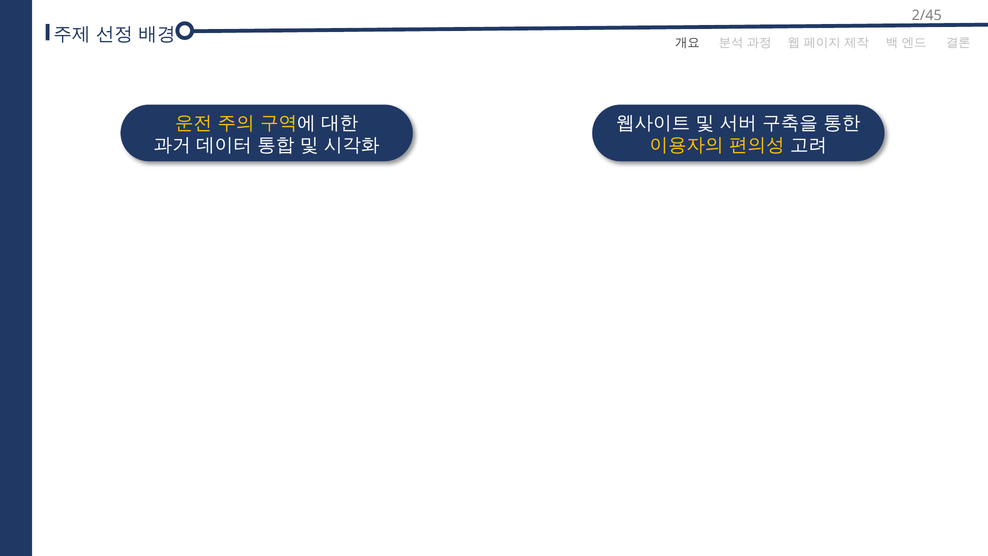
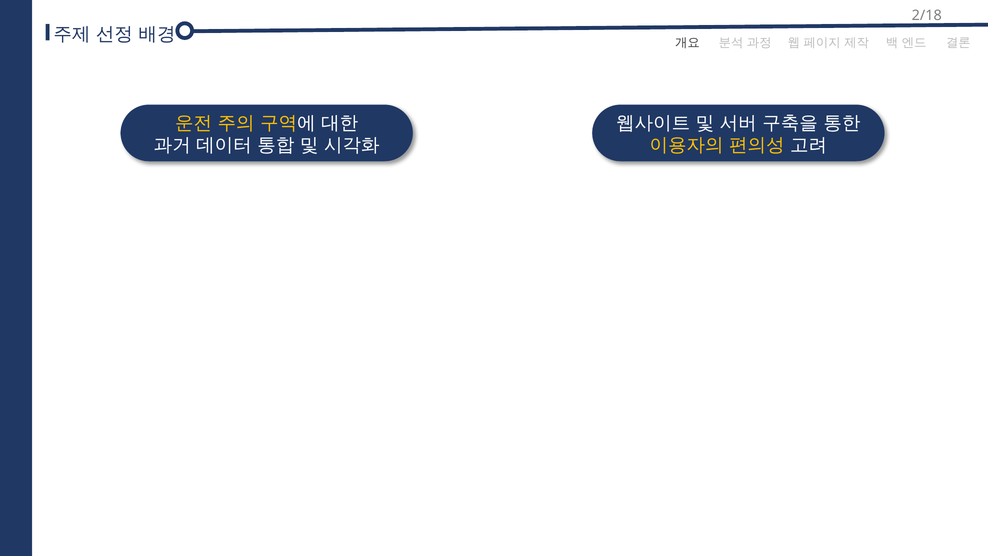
2/45: 2/45 -> 2/18
